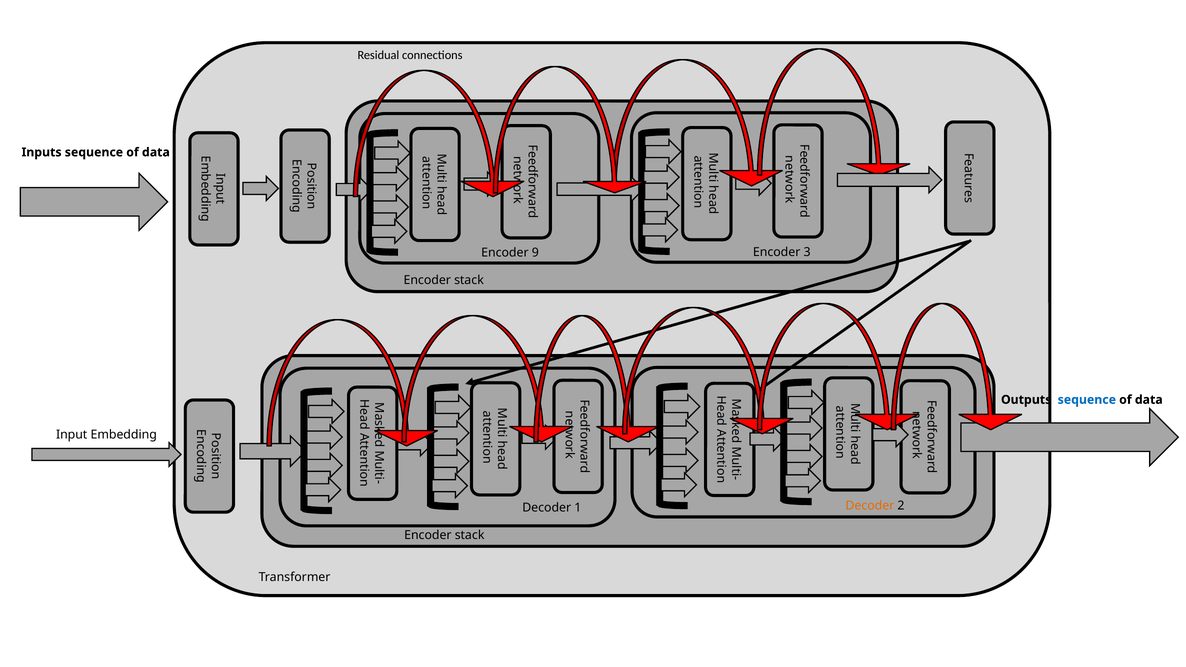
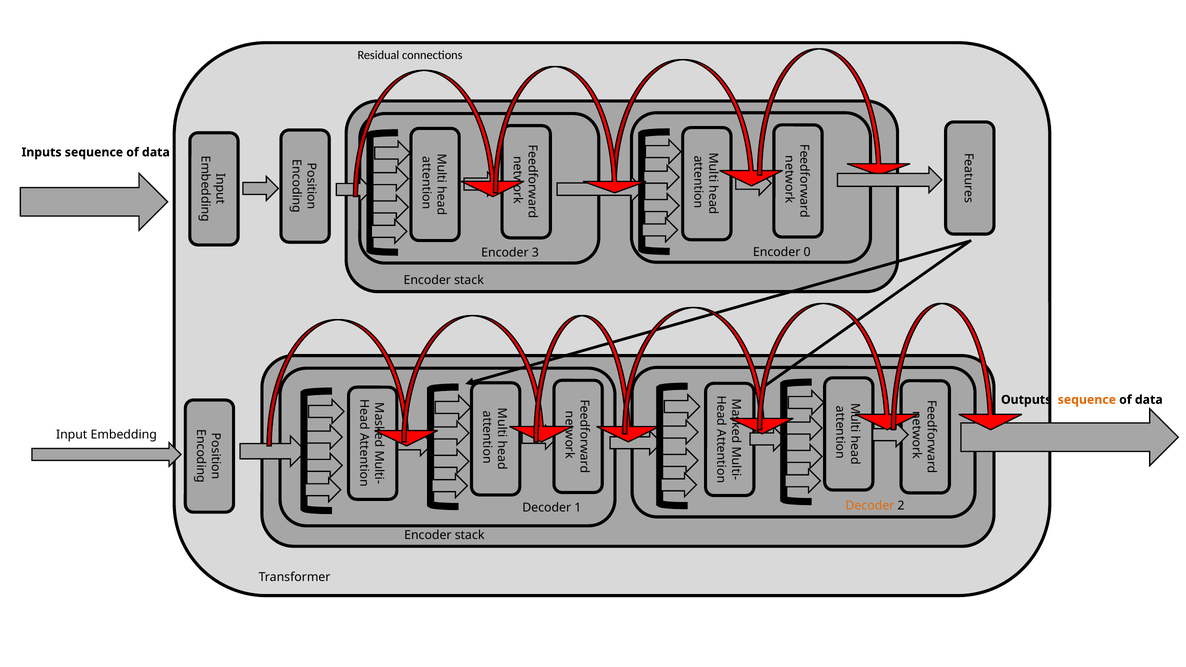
3: 3 -> 0
9: 9 -> 3
sequence at (1087, 400) colour: blue -> orange
